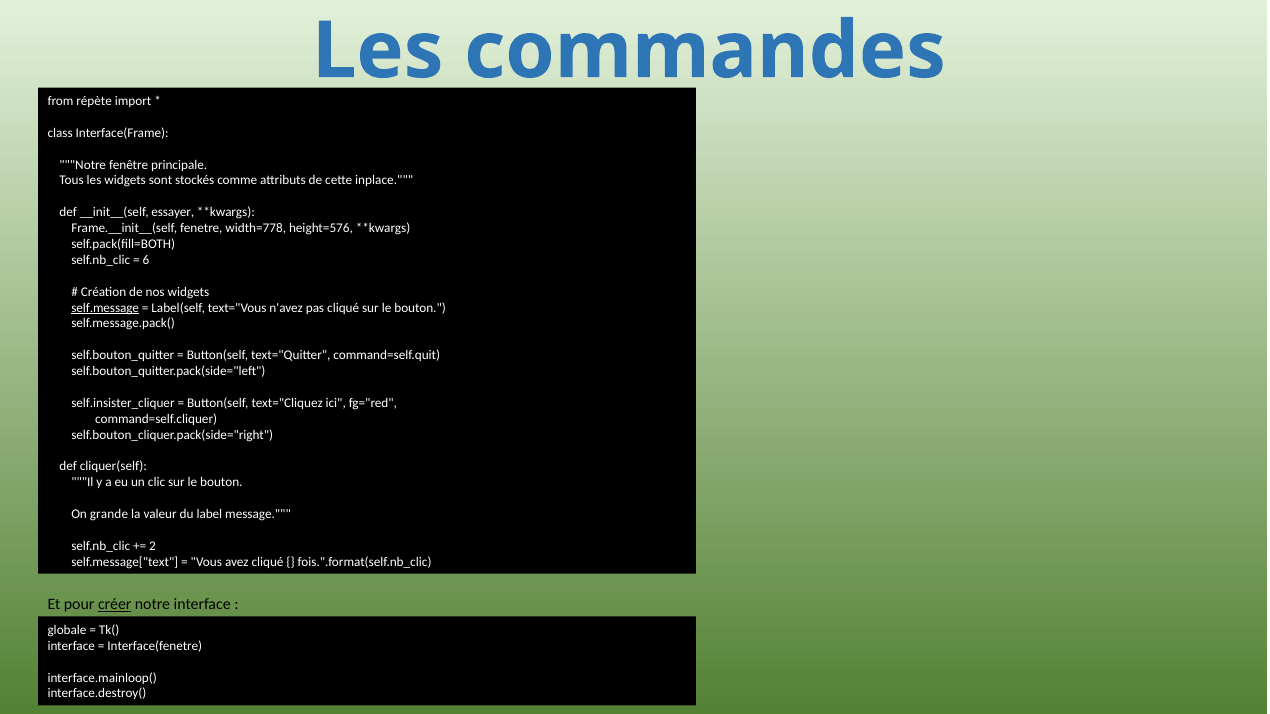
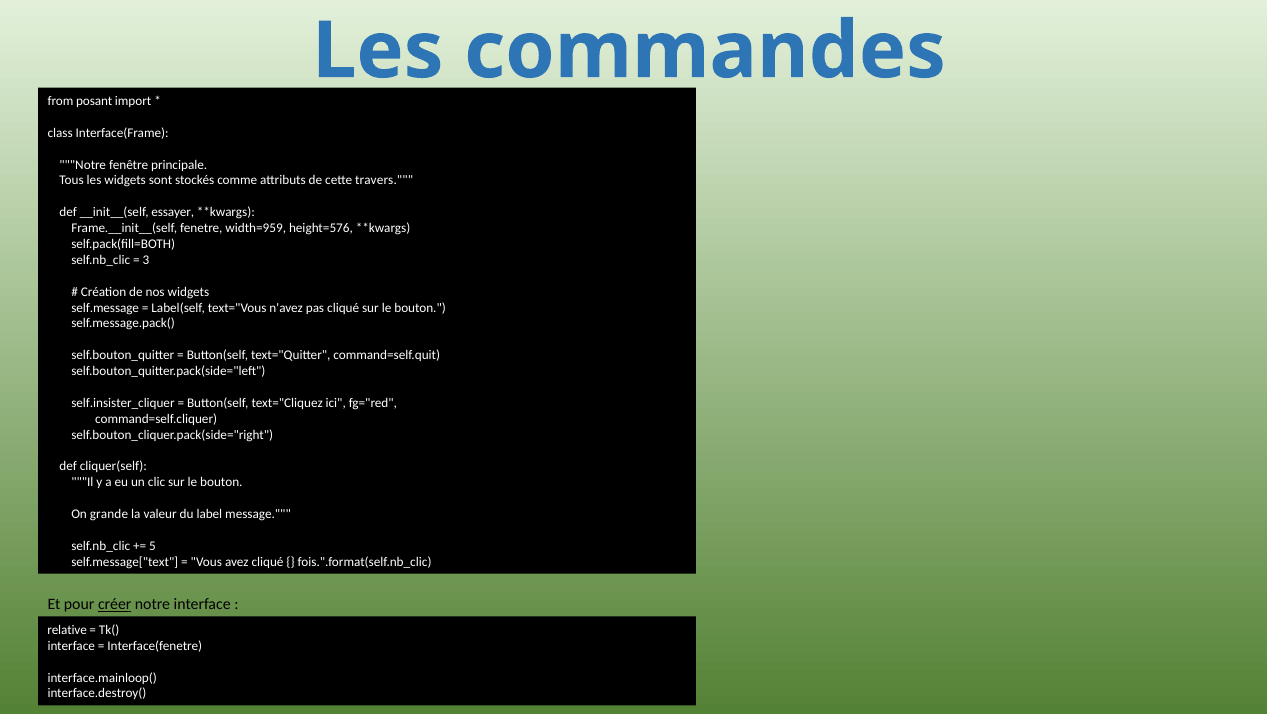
répète: répète -> posant
inplace: inplace -> travers
width=778: width=778 -> width=959
6: 6 -> 3
self.message underline: present -> none
2: 2 -> 5
globale: globale -> relative
